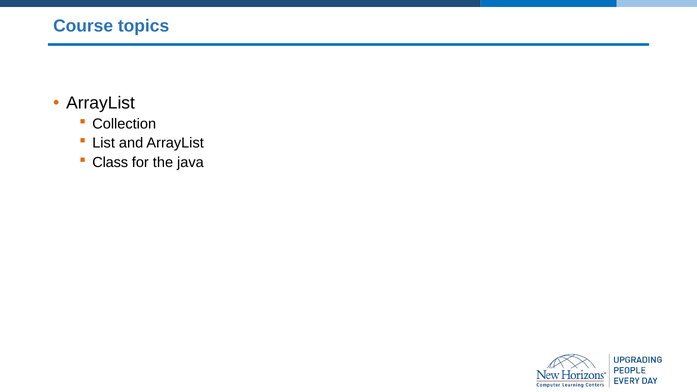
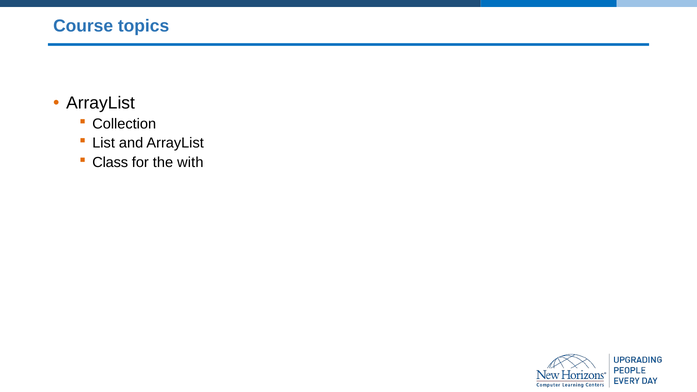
java: java -> with
